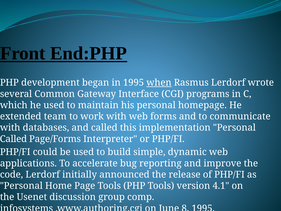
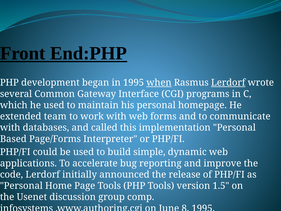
Lerdorf at (228, 83) underline: none -> present
Called at (13, 139): Called -> Based
4.1: 4.1 -> 1.5
